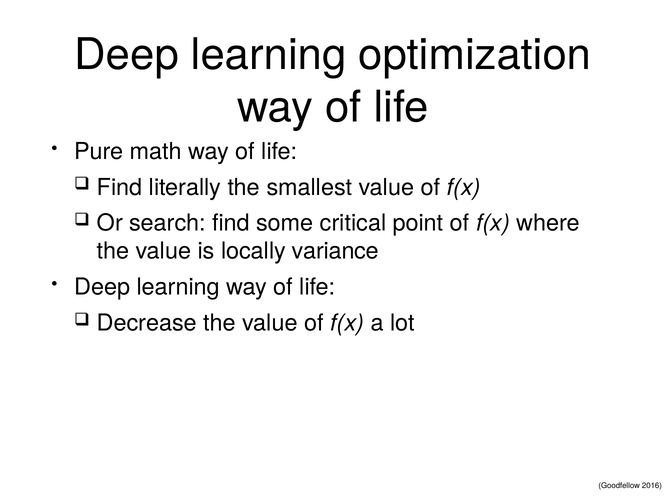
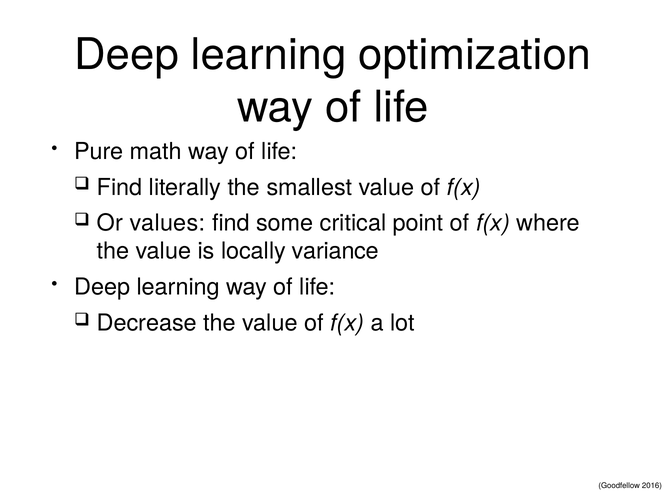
search: search -> values
